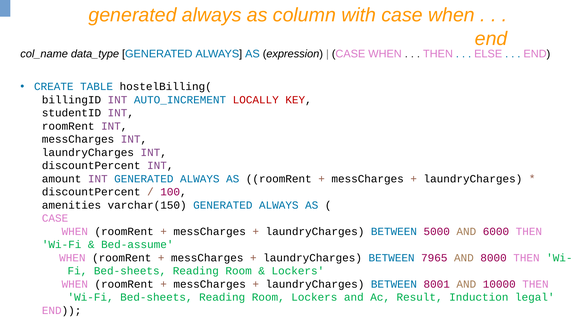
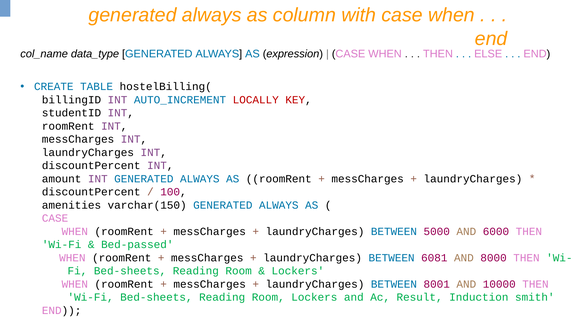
Bed-assume: Bed-assume -> Bed-passed
7965: 7965 -> 6081
legal: legal -> smith
